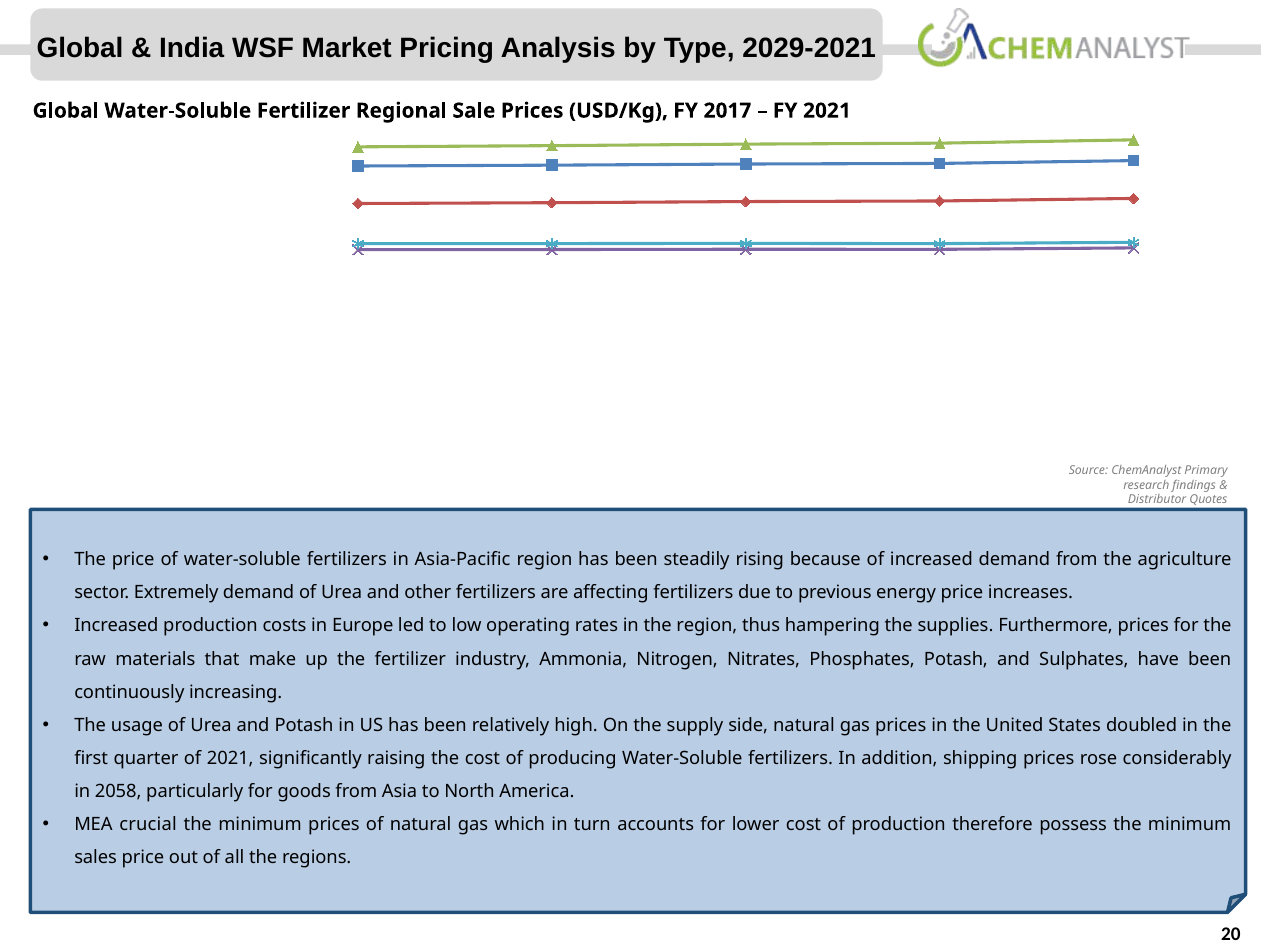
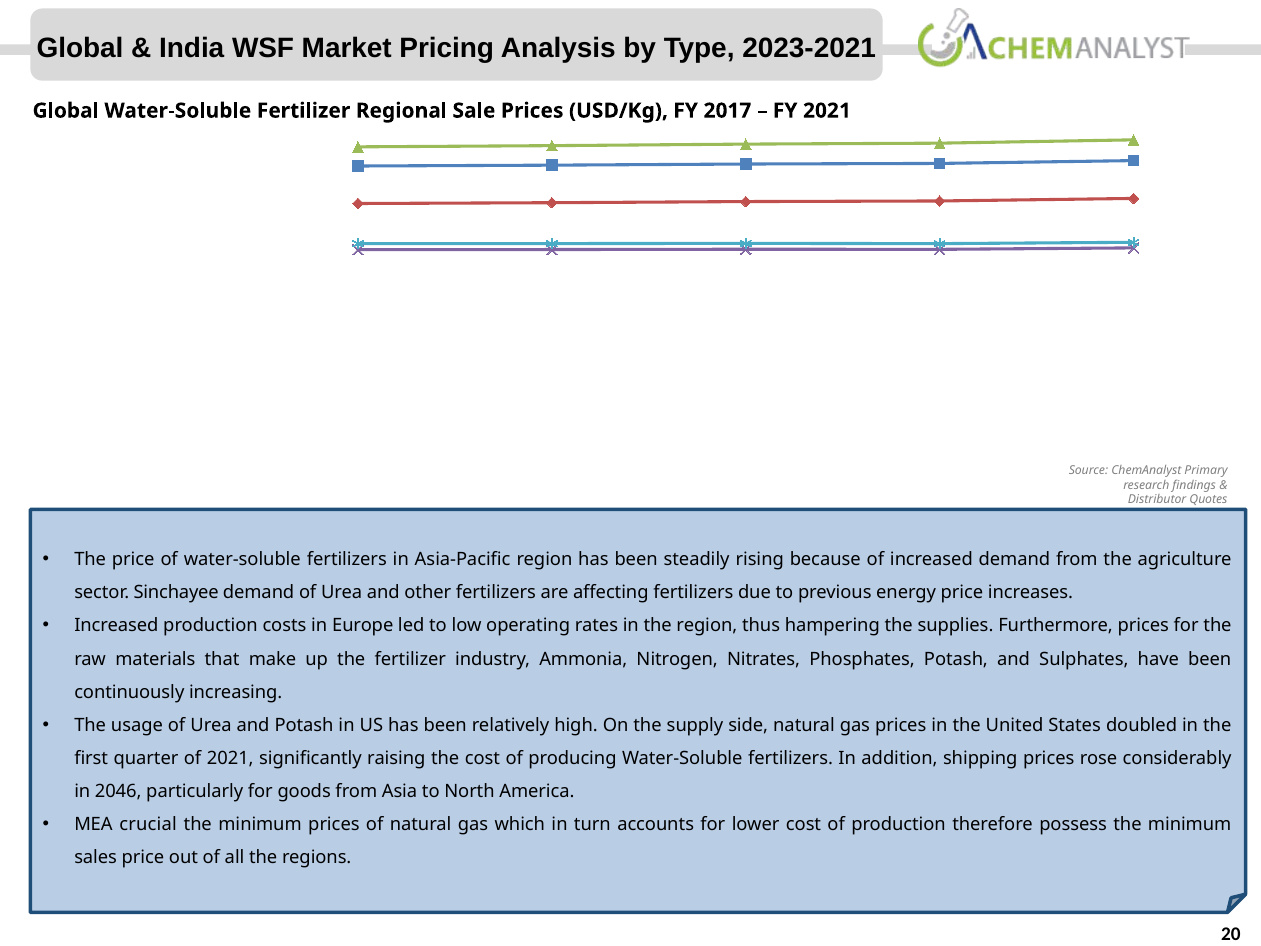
2029-2021: 2029-2021 -> 2023-2021
Extremely: Extremely -> Sinchayee
2058: 2058 -> 2046
